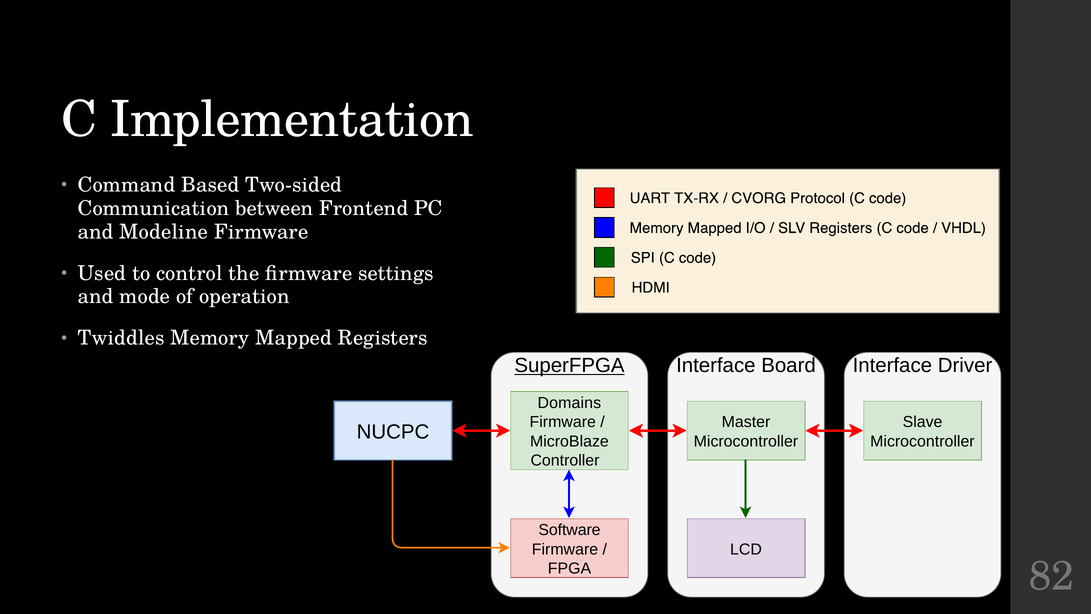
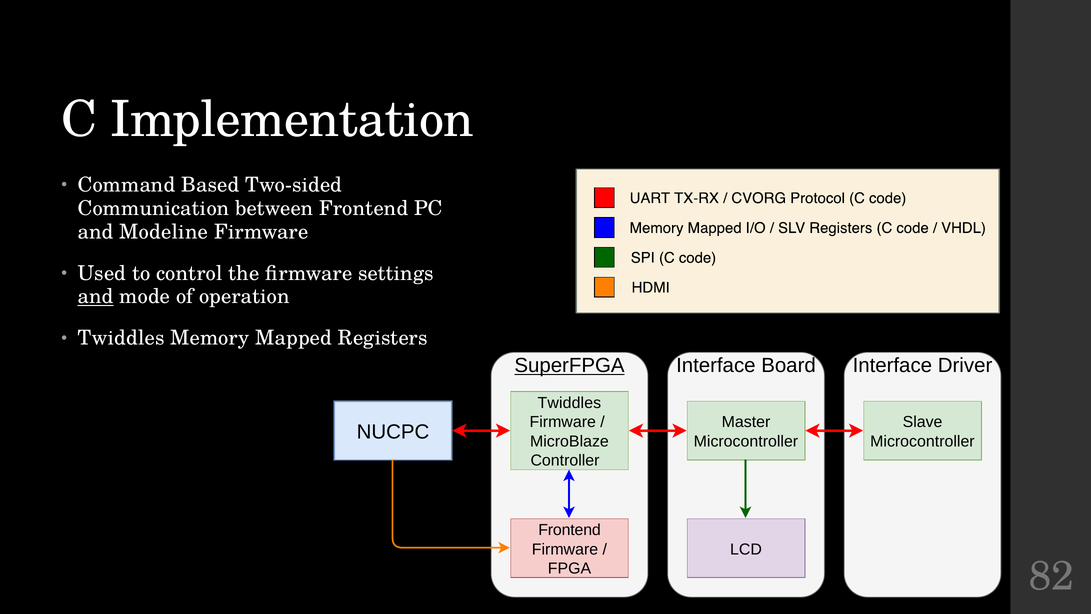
and at (96, 297) underline: none -> present
Domains at (569, 403): Domains -> Twiddles
Software at (570, 530): Software -> Frontend
